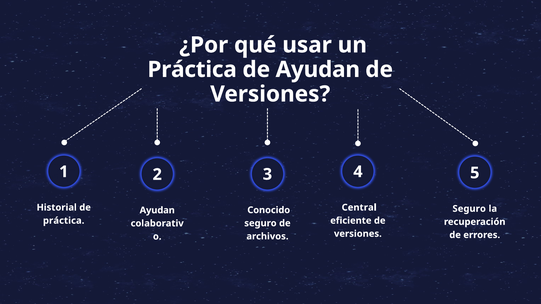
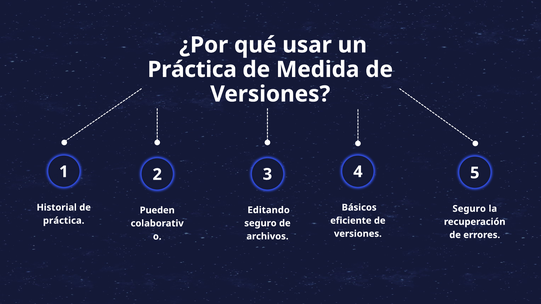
de Ayudan: Ayudan -> Medida
Central: Central -> Básicos
Conocido: Conocido -> Editando
Ayudan at (157, 210): Ayudan -> Pueden
